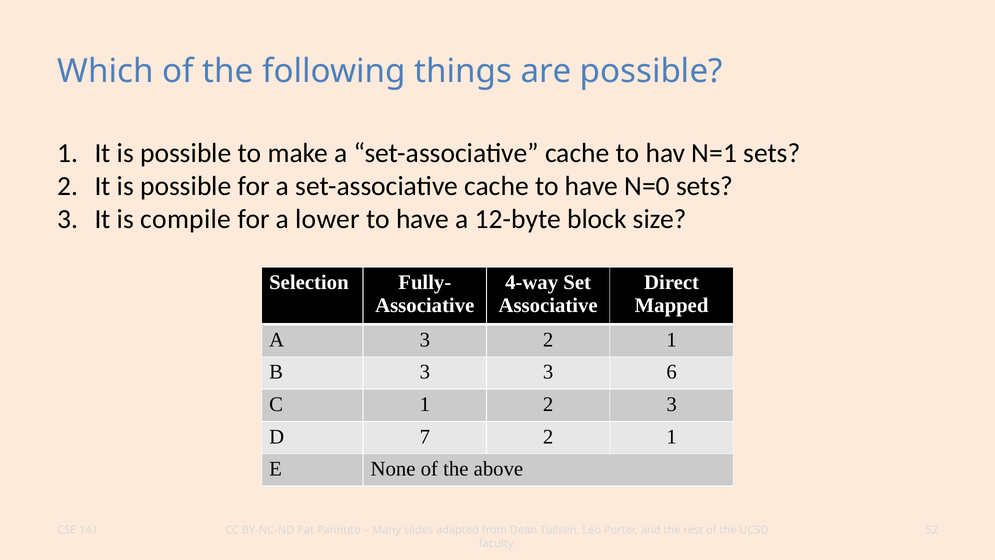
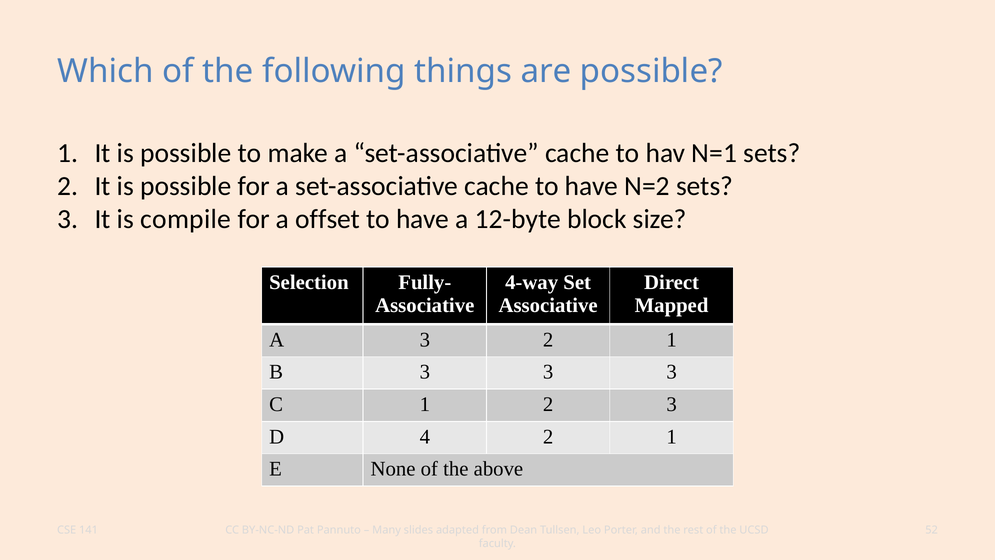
N=0: N=0 -> N=2
lower: lower -> offset
3 3 6: 6 -> 3
7: 7 -> 4
